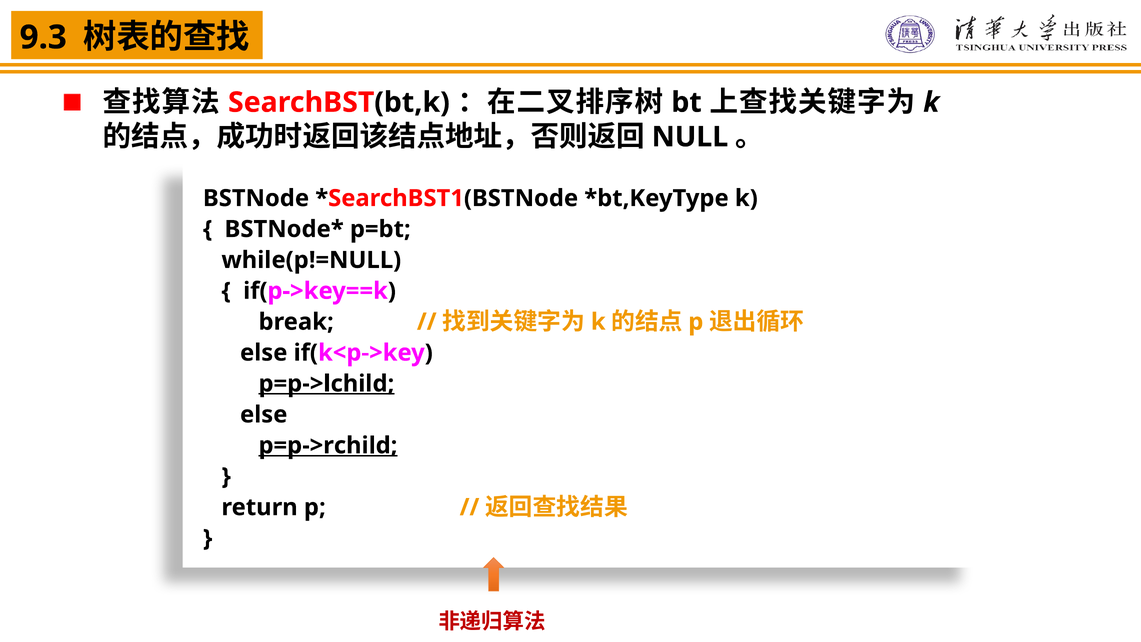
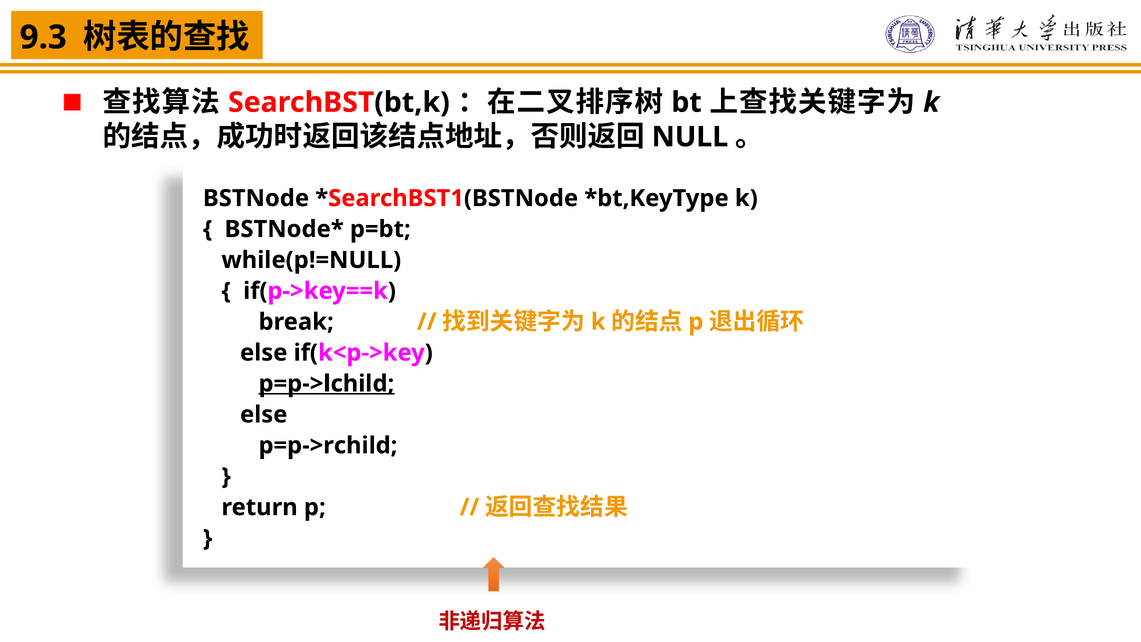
p=p->rchild underline: present -> none
